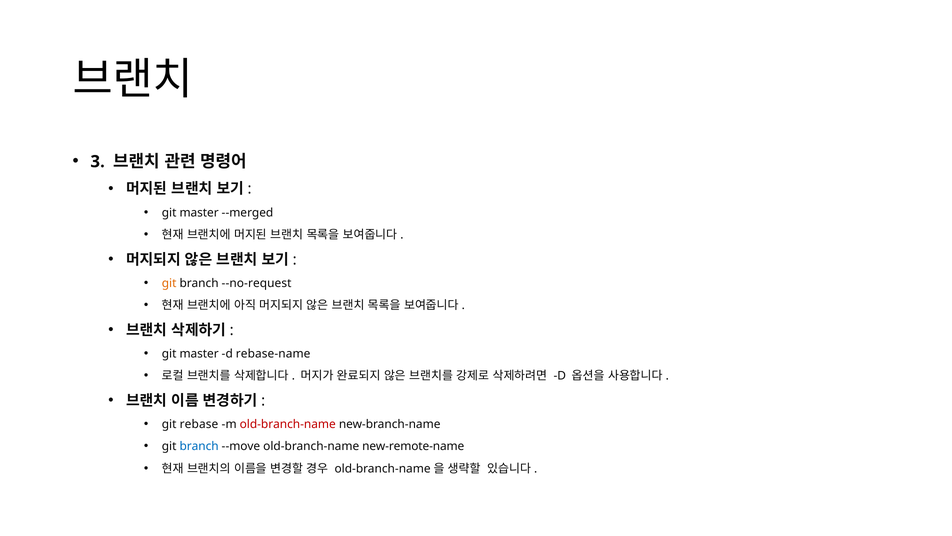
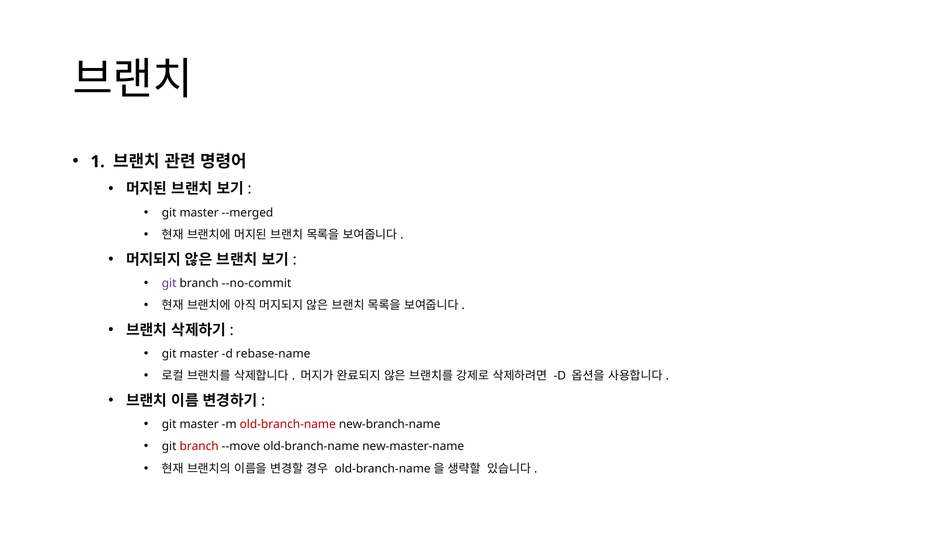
3: 3 -> 1
git at (169, 283) colour: orange -> purple
--no-request: --no-request -> --no-commit
rebase at (199, 424): rebase -> master
branch at (199, 446) colour: blue -> red
new-remote-name: new-remote-name -> new-master-name
